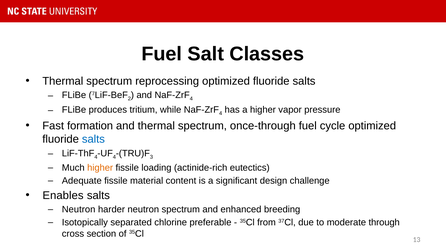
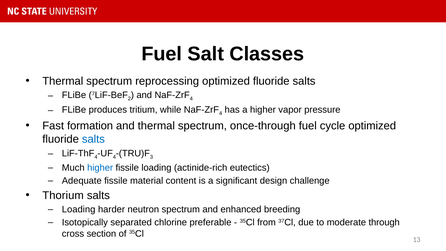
higher at (100, 168) colour: orange -> blue
Enables: Enables -> Thorium
Neutron at (79, 209): Neutron -> Loading
